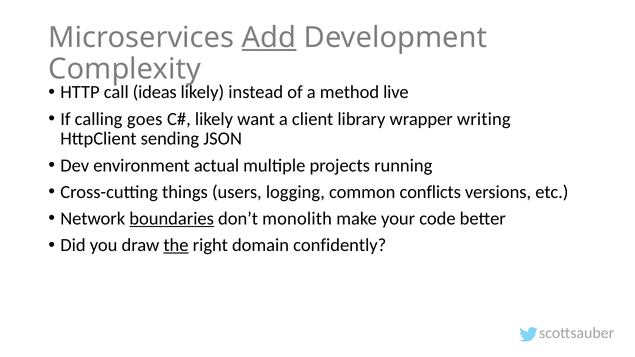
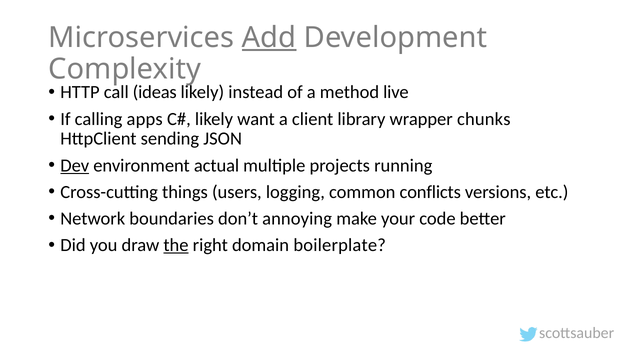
goes: goes -> apps
writing: writing -> chunks
Dev underline: none -> present
boundaries underline: present -> none
monolith: monolith -> annoying
confidently: confidently -> boilerplate
